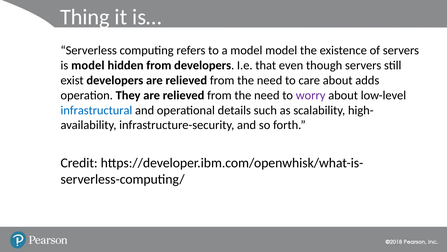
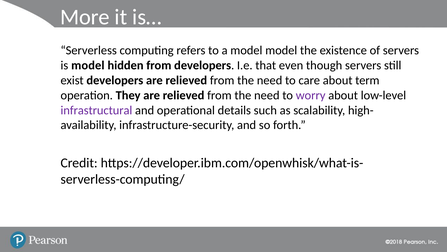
Thing: Thing -> More
adds: adds -> term
infrastructural colour: blue -> purple
